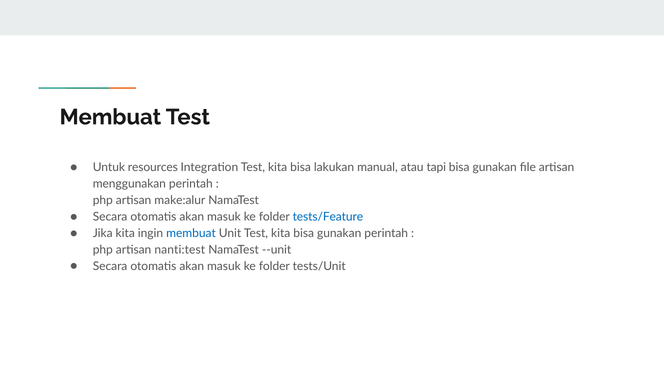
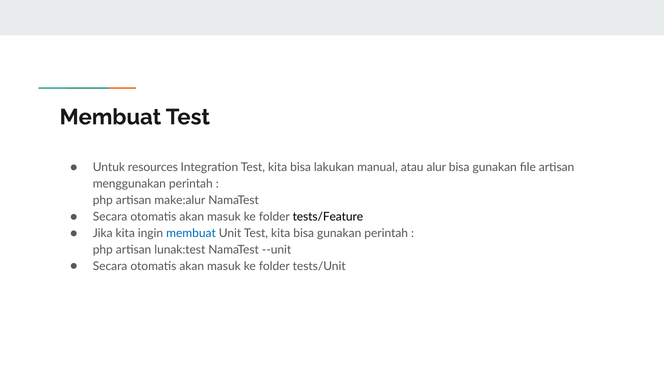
tapi: tapi -> alur
tests/Feature colour: blue -> black
nanti:test: nanti:test -> lunak:test
